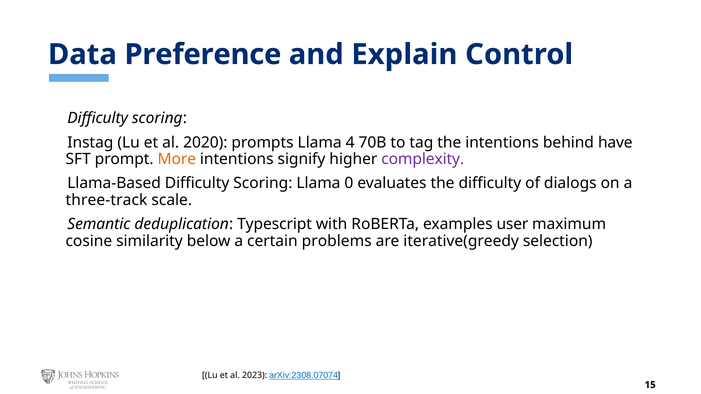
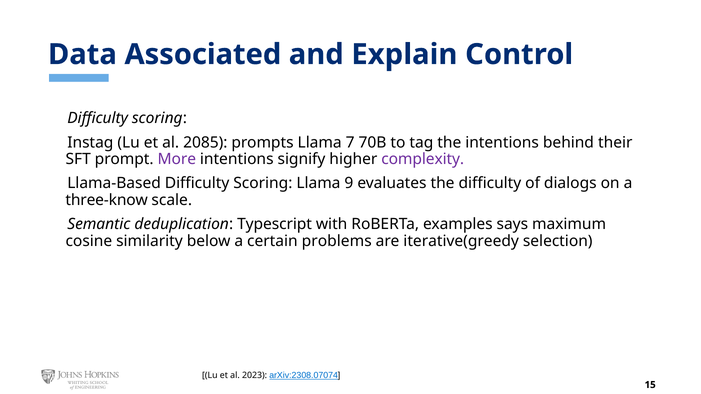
Preference: Preference -> Associated
2020: 2020 -> 2085
4: 4 -> 7
have: have -> their
More colour: orange -> purple
0: 0 -> 9
three-track: three-track -> three-know
user: user -> says
